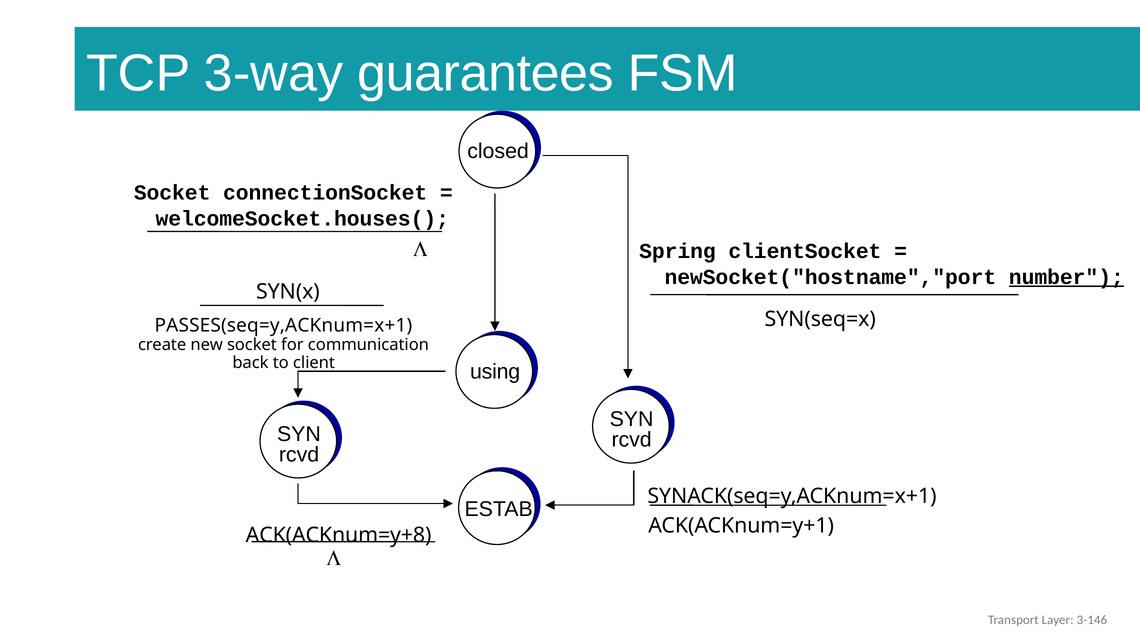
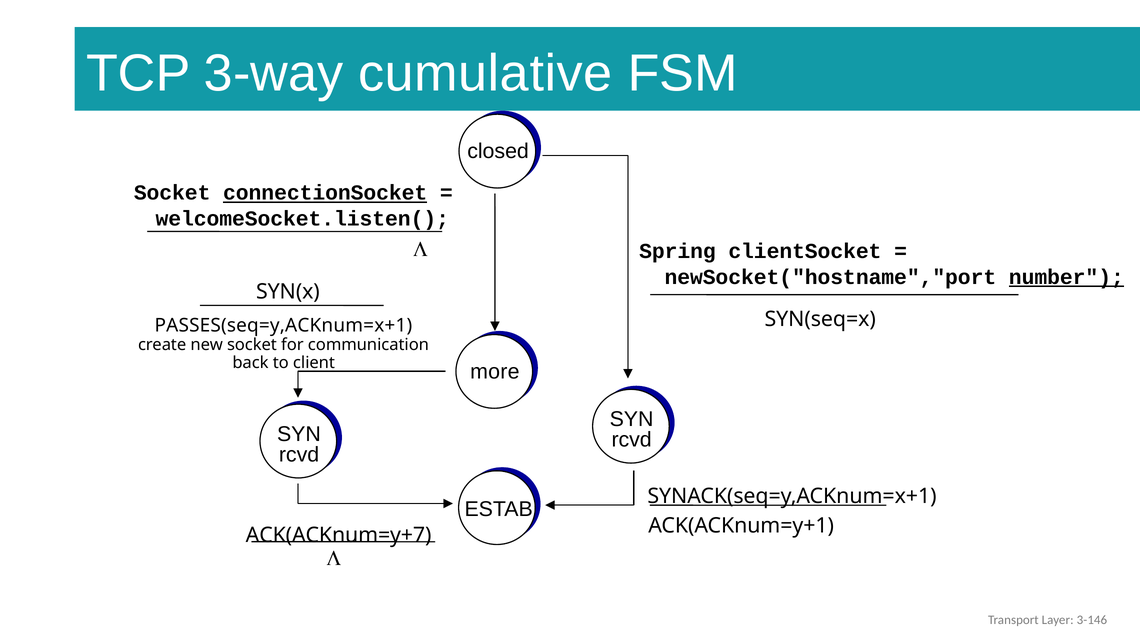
guarantees: guarantees -> cumulative
connectionSocket underline: none -> present
welcomeSocket.houses(: welcomeSocket.houses( -> welcomeSocket.listen(
using: using -> more
ACK(ACKnum=y+8: ACK(ACKnum=y+8 -> ACK(ACKnum=y+7
